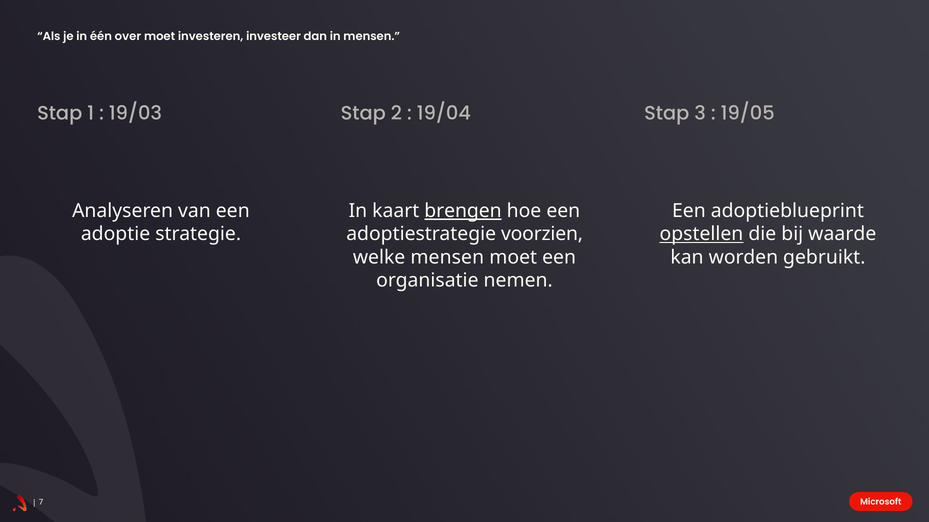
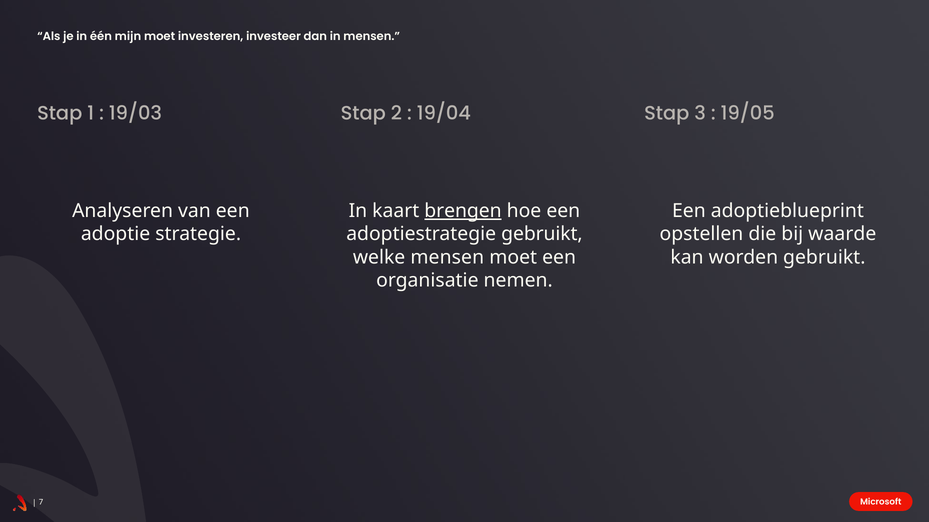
over: over -> mijn
adoptiestrategie voorzien: voorzien -> gebruikt
opstellen underline: present -> none
